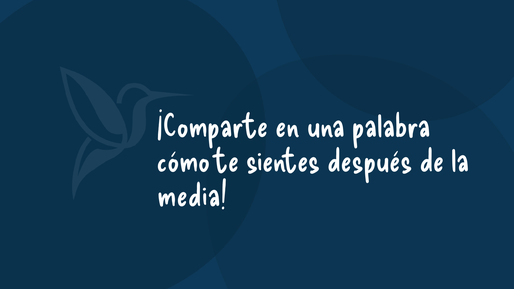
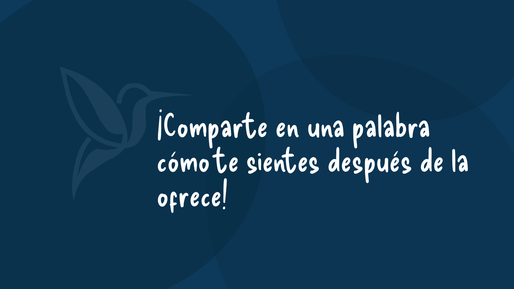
media: media -> ofrece
